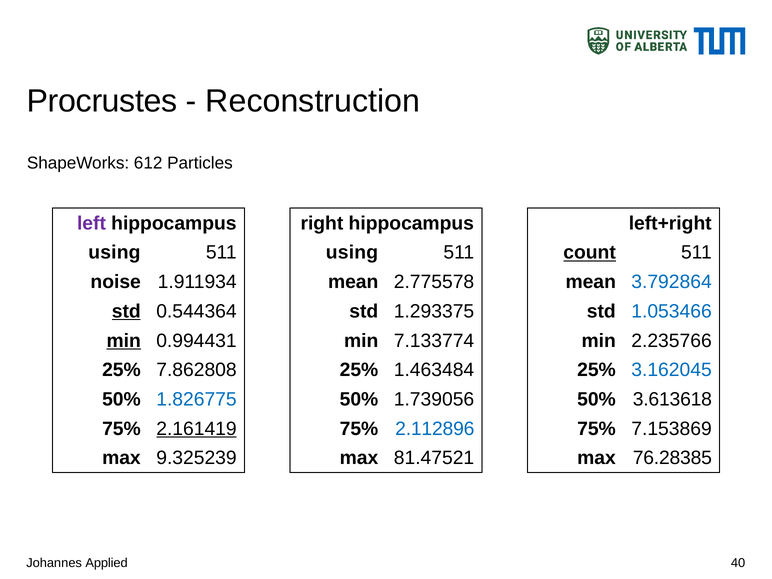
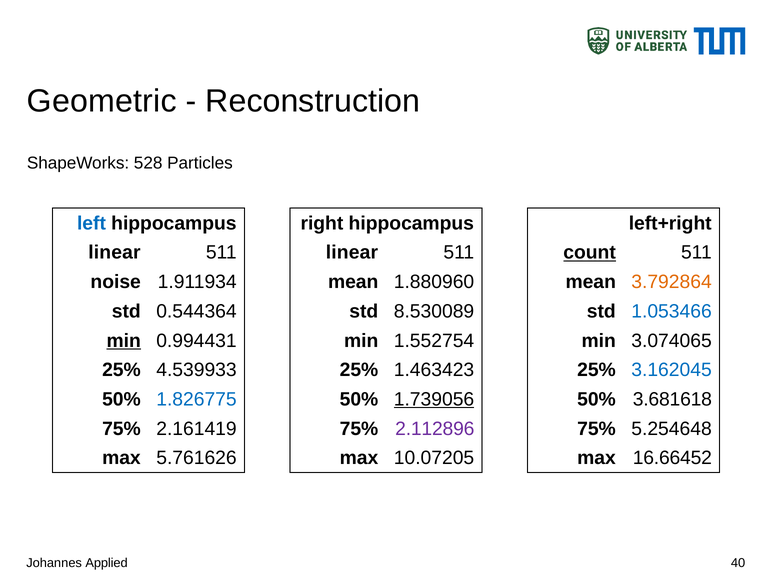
Procrustes: Procrustes -> Geometric
612: 612 -> 528
left colour: purple -> blue
using at (114, 253): using -> linear
using at (352, 253): using -> linear
2.775578: 2.775578 -> 1.880960
3.792864 colour: blue -> orange
std at (126, 311) underline: present -> none
1.293375: 1.293375 -> 8.530089
7.133774: 7.133774 -> 1.552754
2.235766: 2.235766 -> 3.074065
7.862808: 7.862808 -> 4.539933
1.463484: 1.463484 -> 1.463423
1.739056 underline: none -> present
3.613618: 3.613618 -> 3.681618
2.161419 underline: present -> none
2.112896 colour: blue -> purple
7.153869: 7.153869 -> 5.254648
9.325239: 9.325239 -> 5.761626
81.47521: 81.47521 -> 10.07205
76.28385: 76.28385 -> 16.66452
